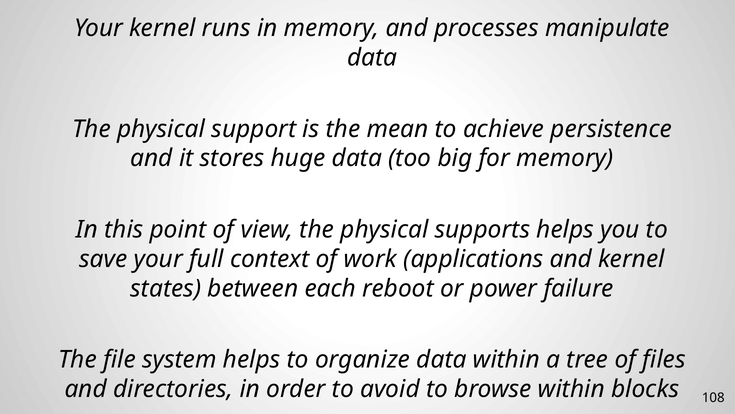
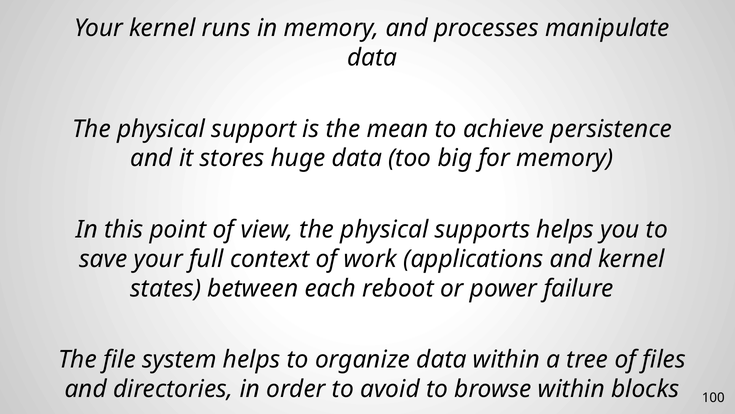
108: 108 -> 100
